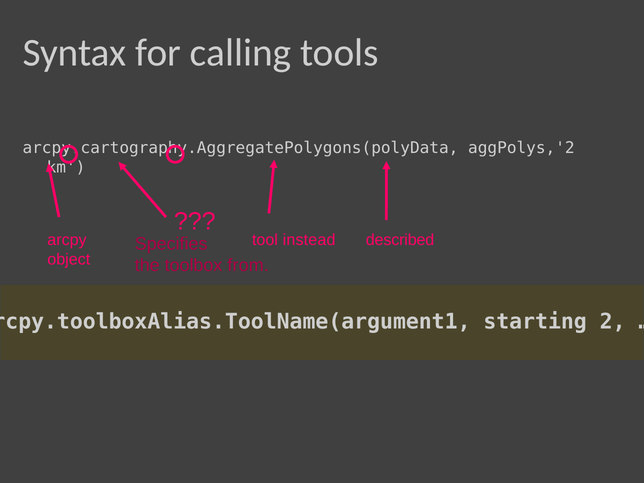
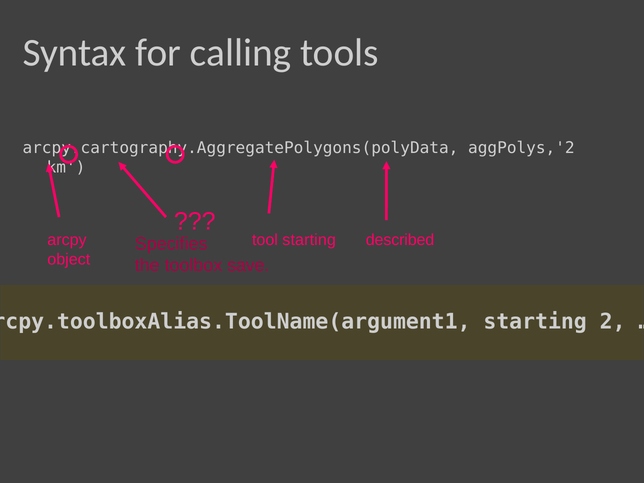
tool instead: instead -> starting
from: from -> save
